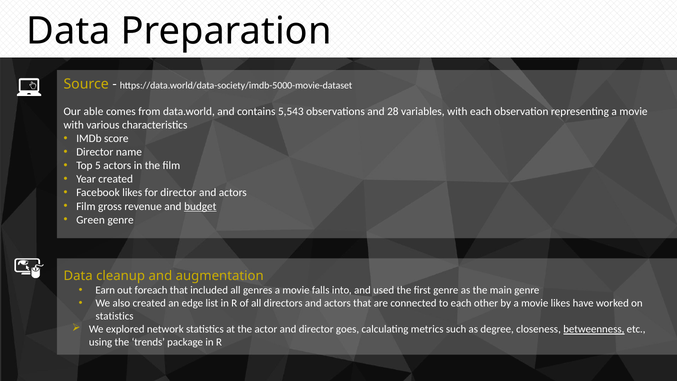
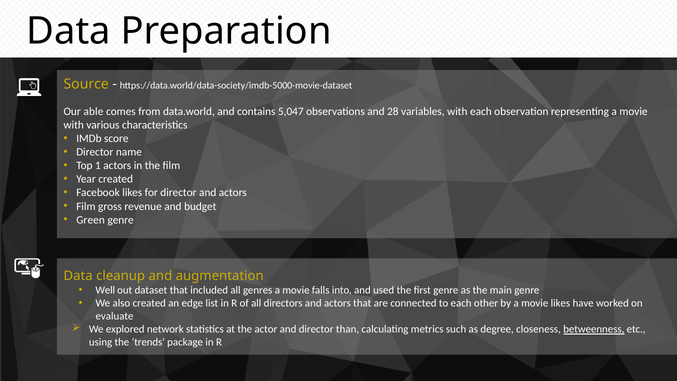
5,543: 5,543 -> 5,047
5: 5 -> 1
budget underline: present -> none
Earn: Earn -> Well
foreach: foreach -> dataset
statistics at (115, 316): statistics -> evaluate
goes: goes -> than
